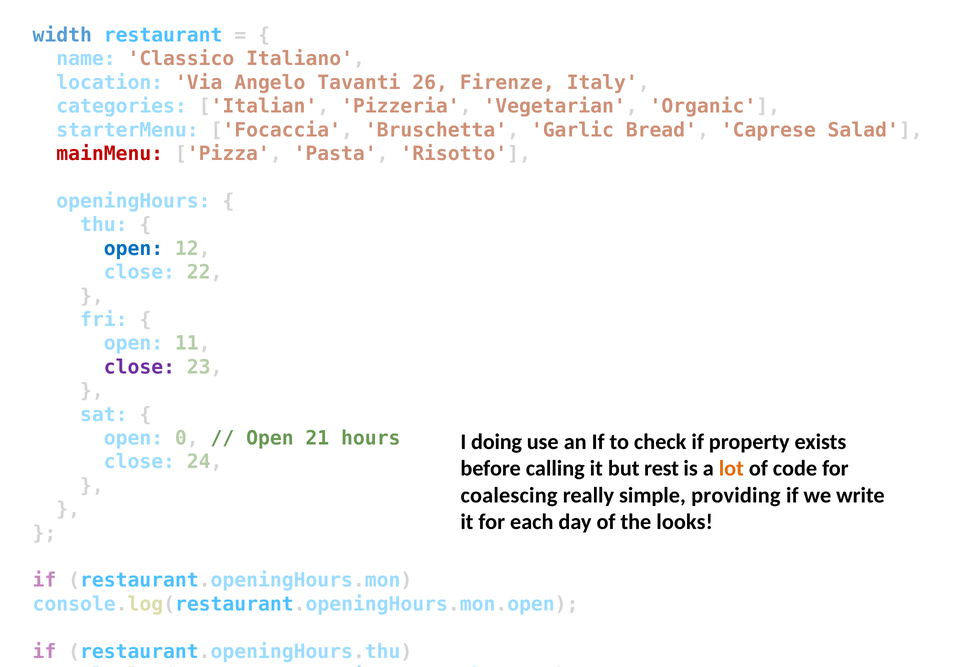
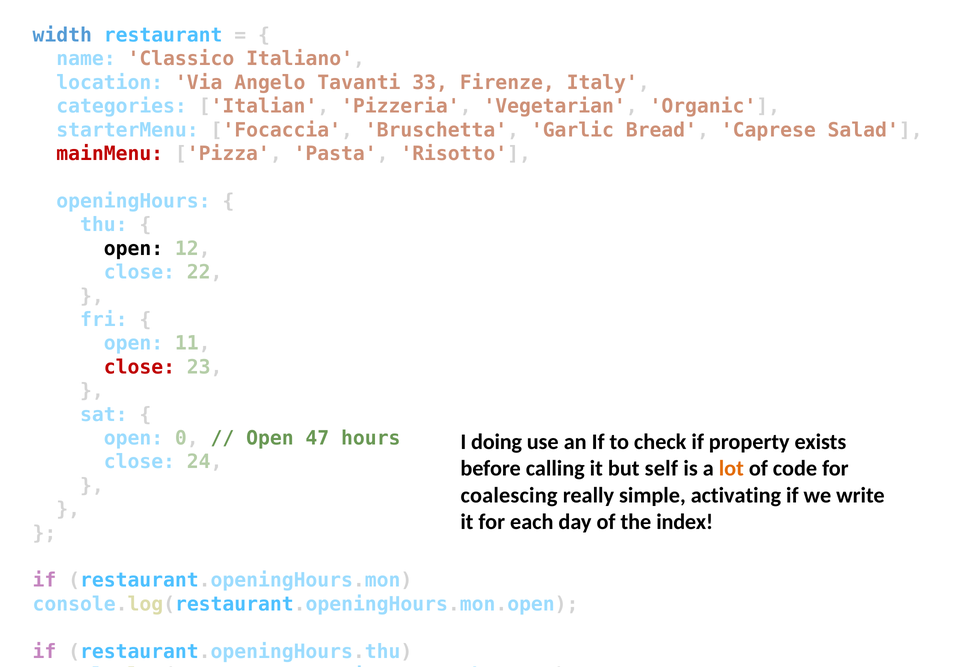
26: 26 -> 33
open at (133, 249) colour: blue -> black
close at (139, 367) colour: purple -> red
21: 21 -> 47
rest: rest -> self
providing: providing -> activating
looks: looks -> index
